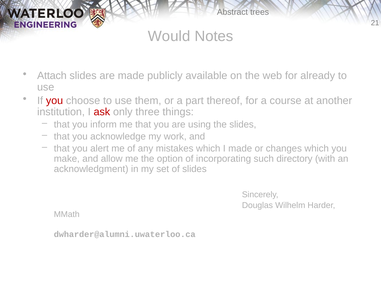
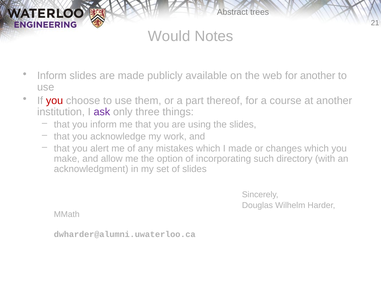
Attach at (52, 76): Attach -> Inform
for already: already -> another
ask colour: red -> purple
